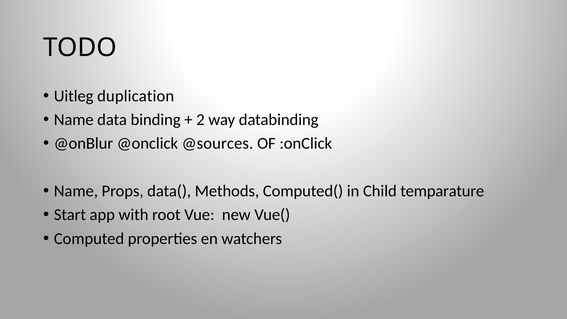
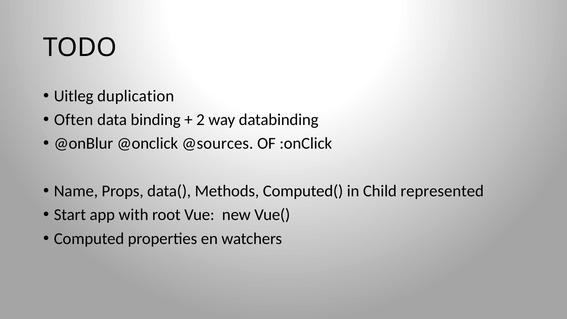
Name at (74, 120): Name -> Often
temparature: temparature -> represented
